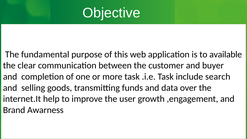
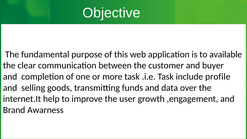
search: search -> profile
